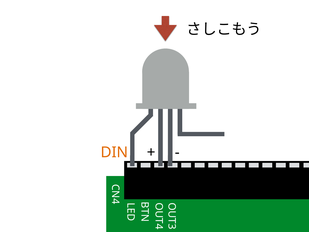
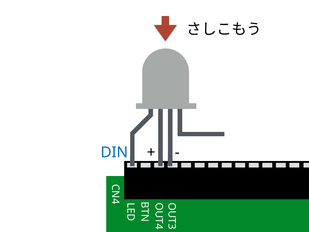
DIN colour: orange -> blue
